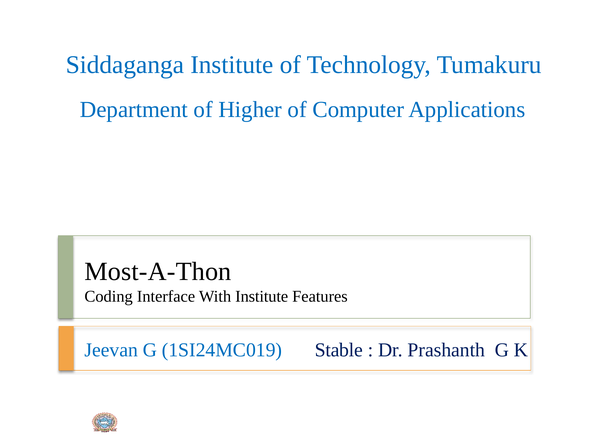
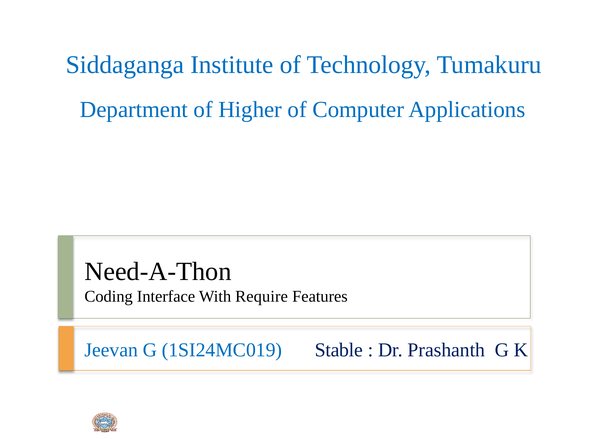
Most-A-Thon: Most-A-Thon -> Need-A-Thon
With Institute: Institute -> Require
